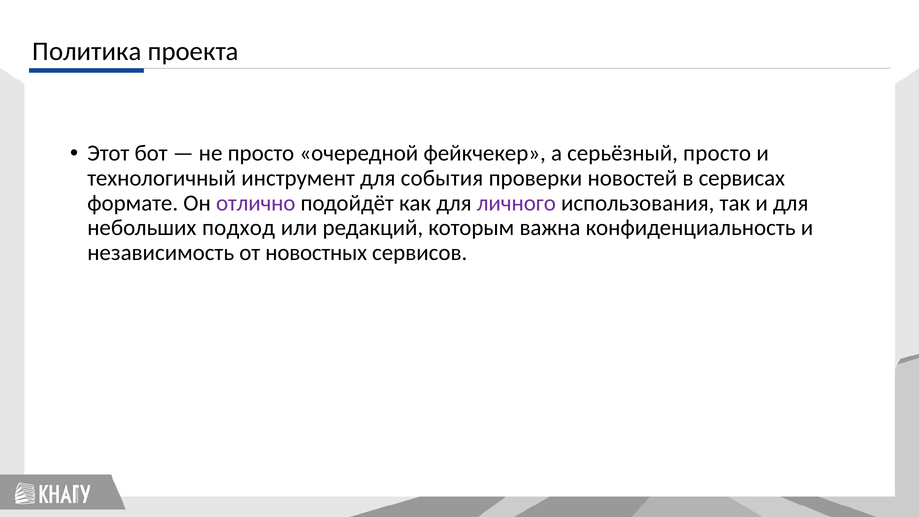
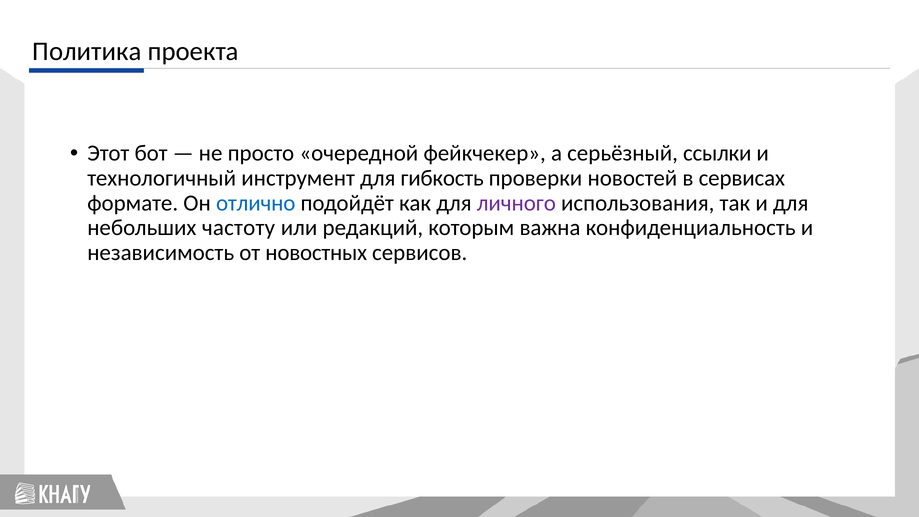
серьёзный просто: просто -> ссылки
события: события -> гибкость
отлично colour: purple -> blue
подход: подход -> частоту
